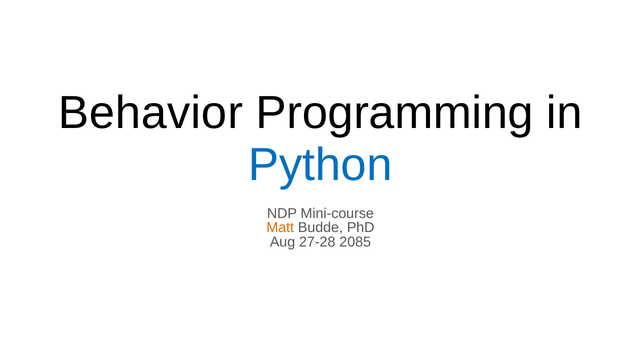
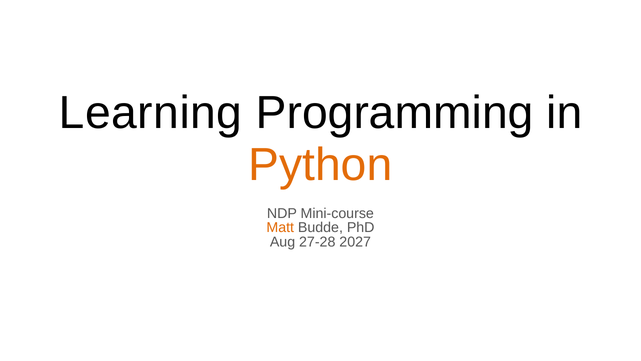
Behavior: Behavior -> Learning
Python colour: blue -> orange
2085: 2085 -> 2027
